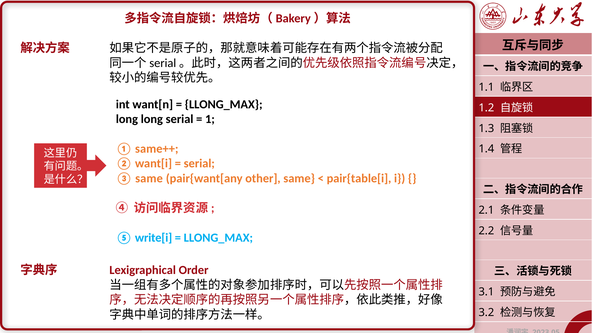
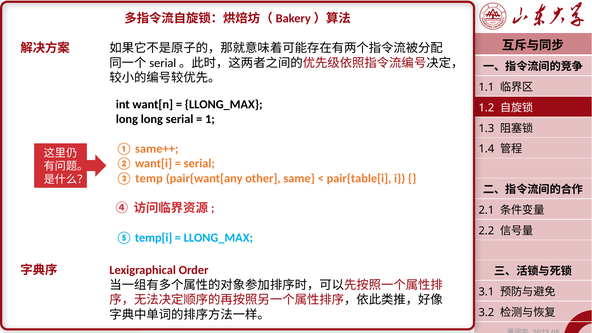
③ same: same -> temp
write[i: write[i -> temp[i
